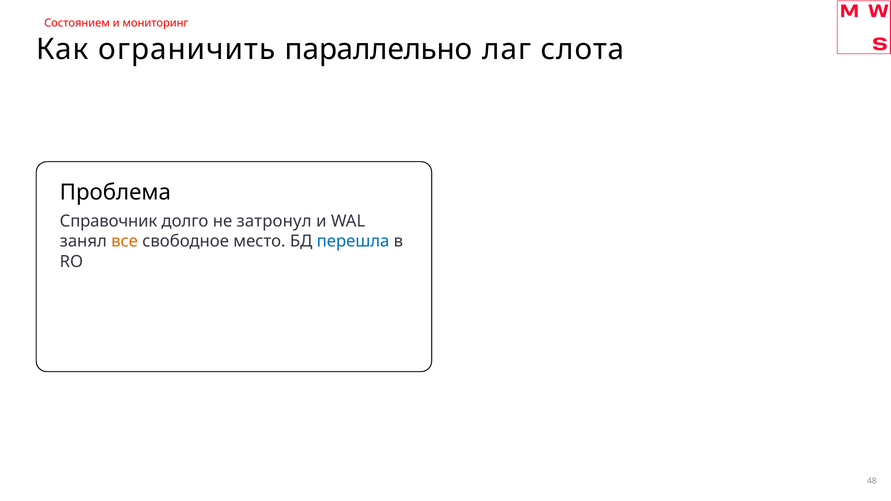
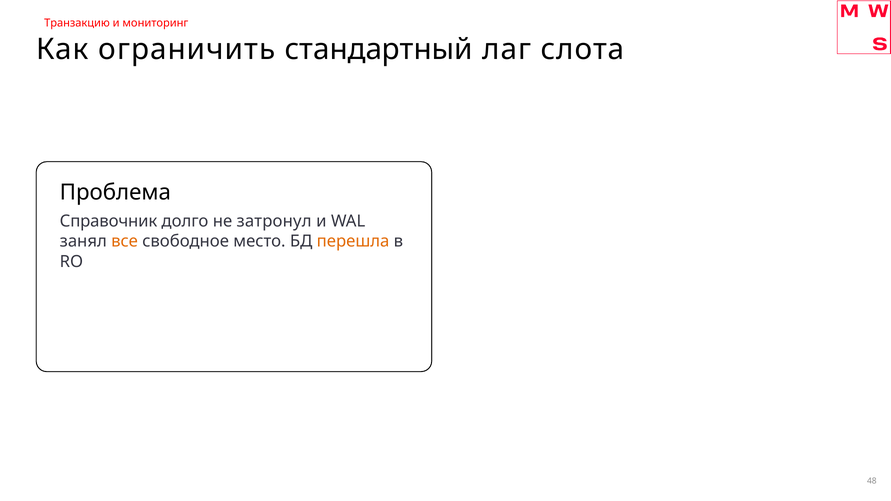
Состоянием: Состоянием -> Транзакцию
параллельно: параллельно -> стандартный
перешла colour: blue -> orange
